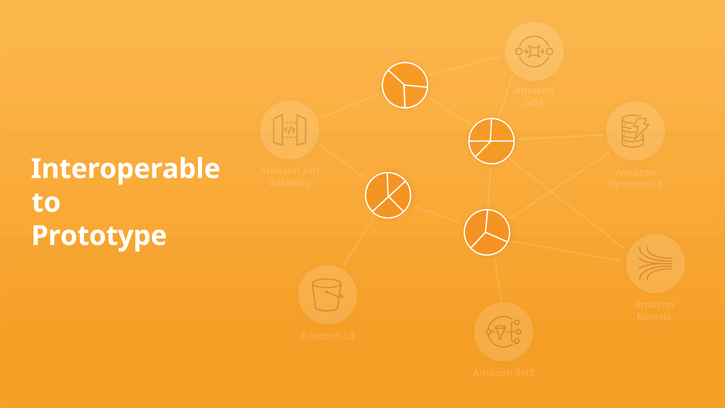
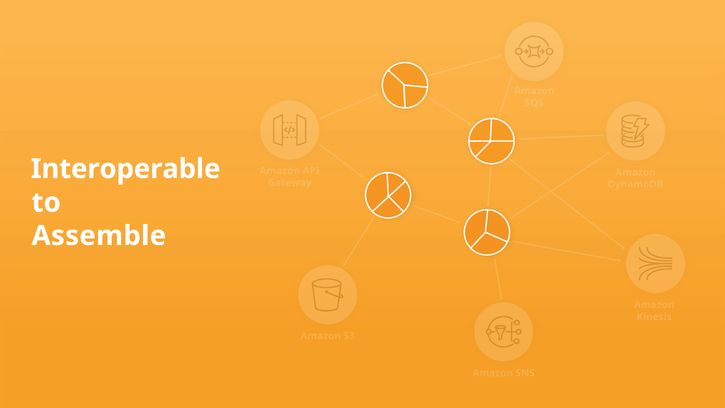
Prototype: Prototype -> Assemble
